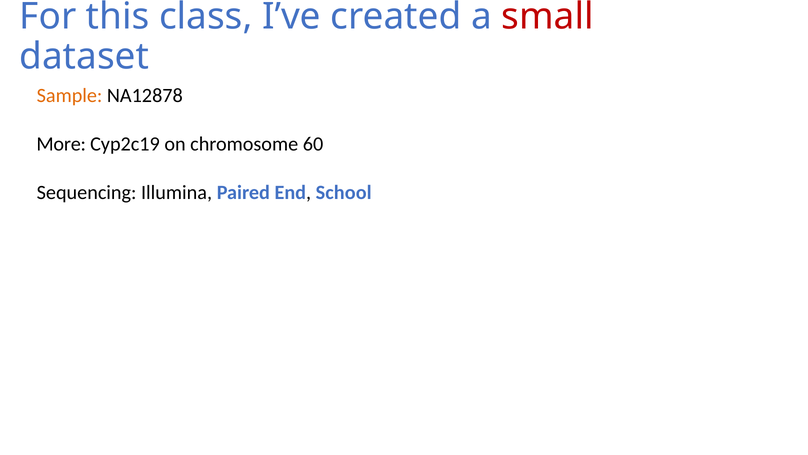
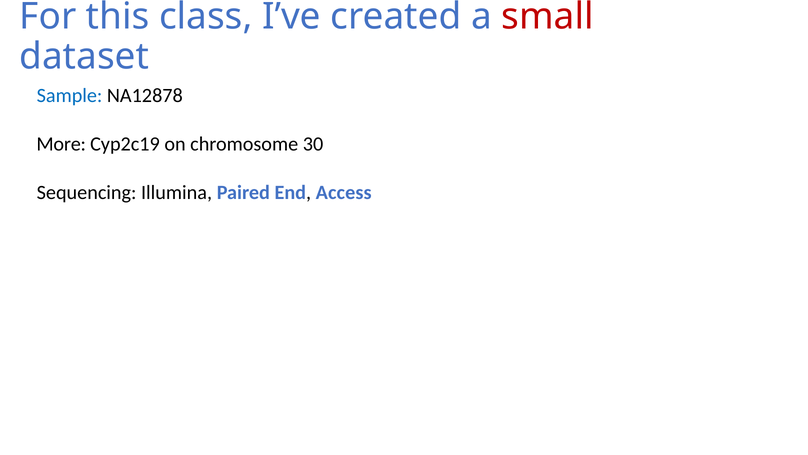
Sample colour: orange -> blue
60: 60 -> 30
School: School -> Access
